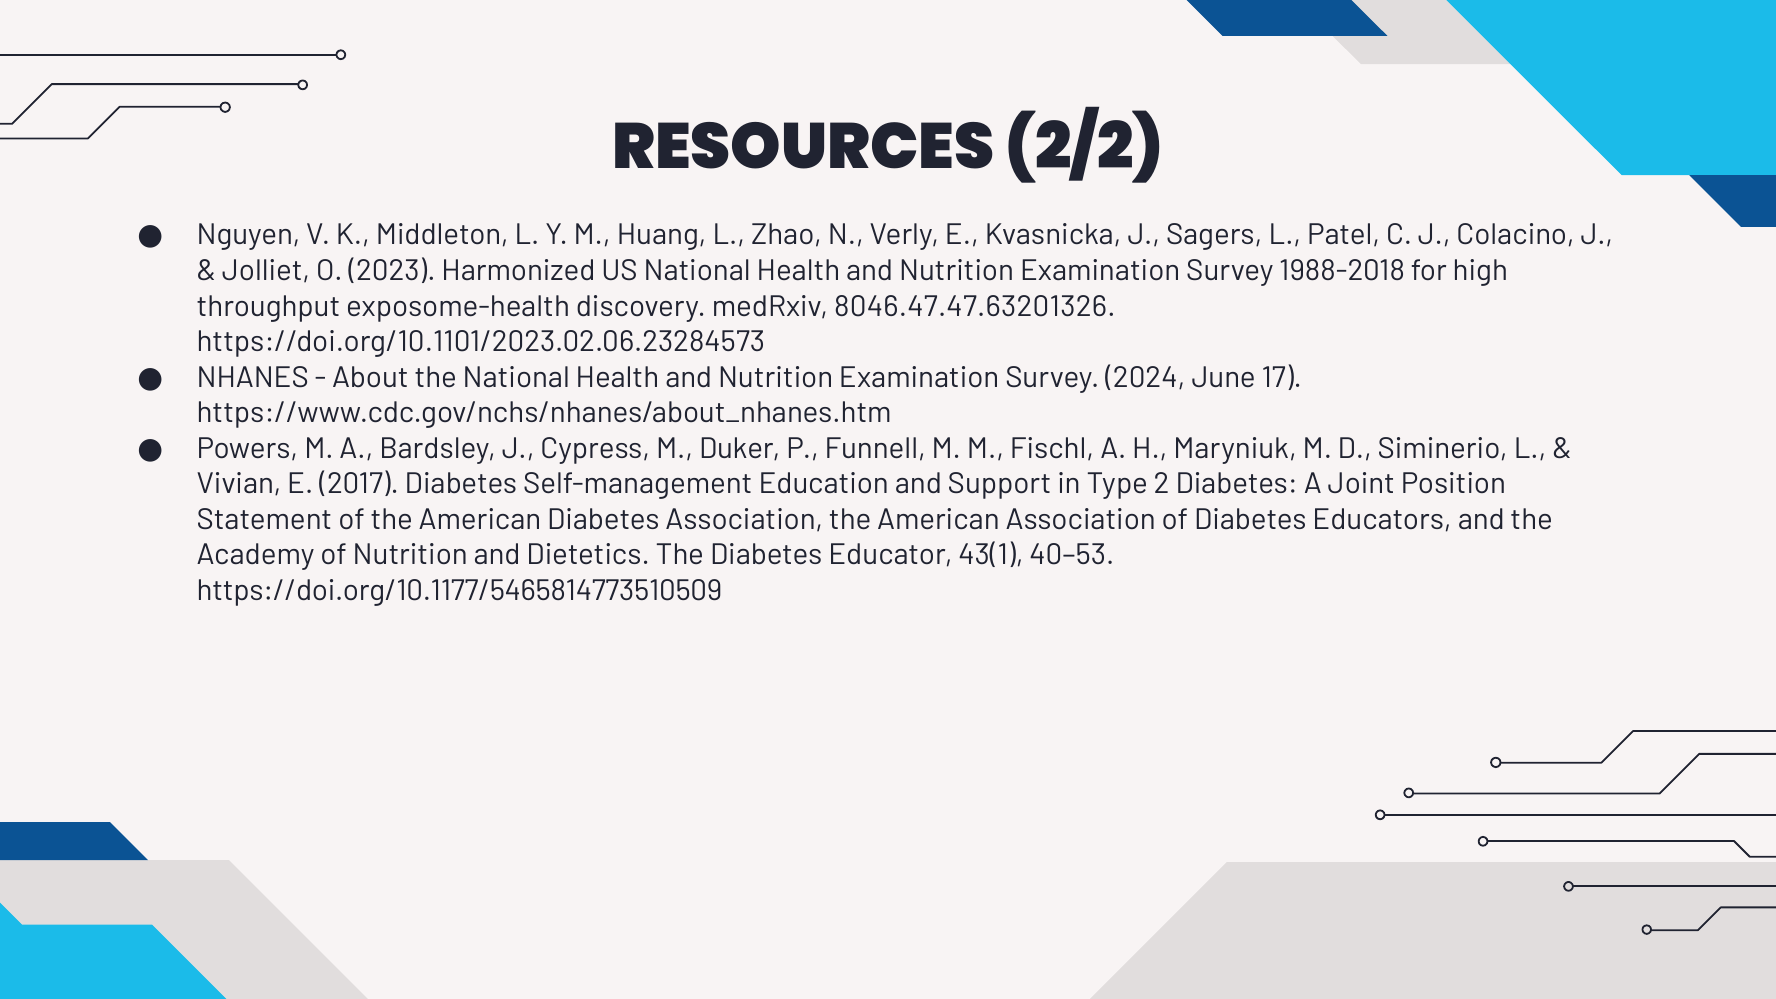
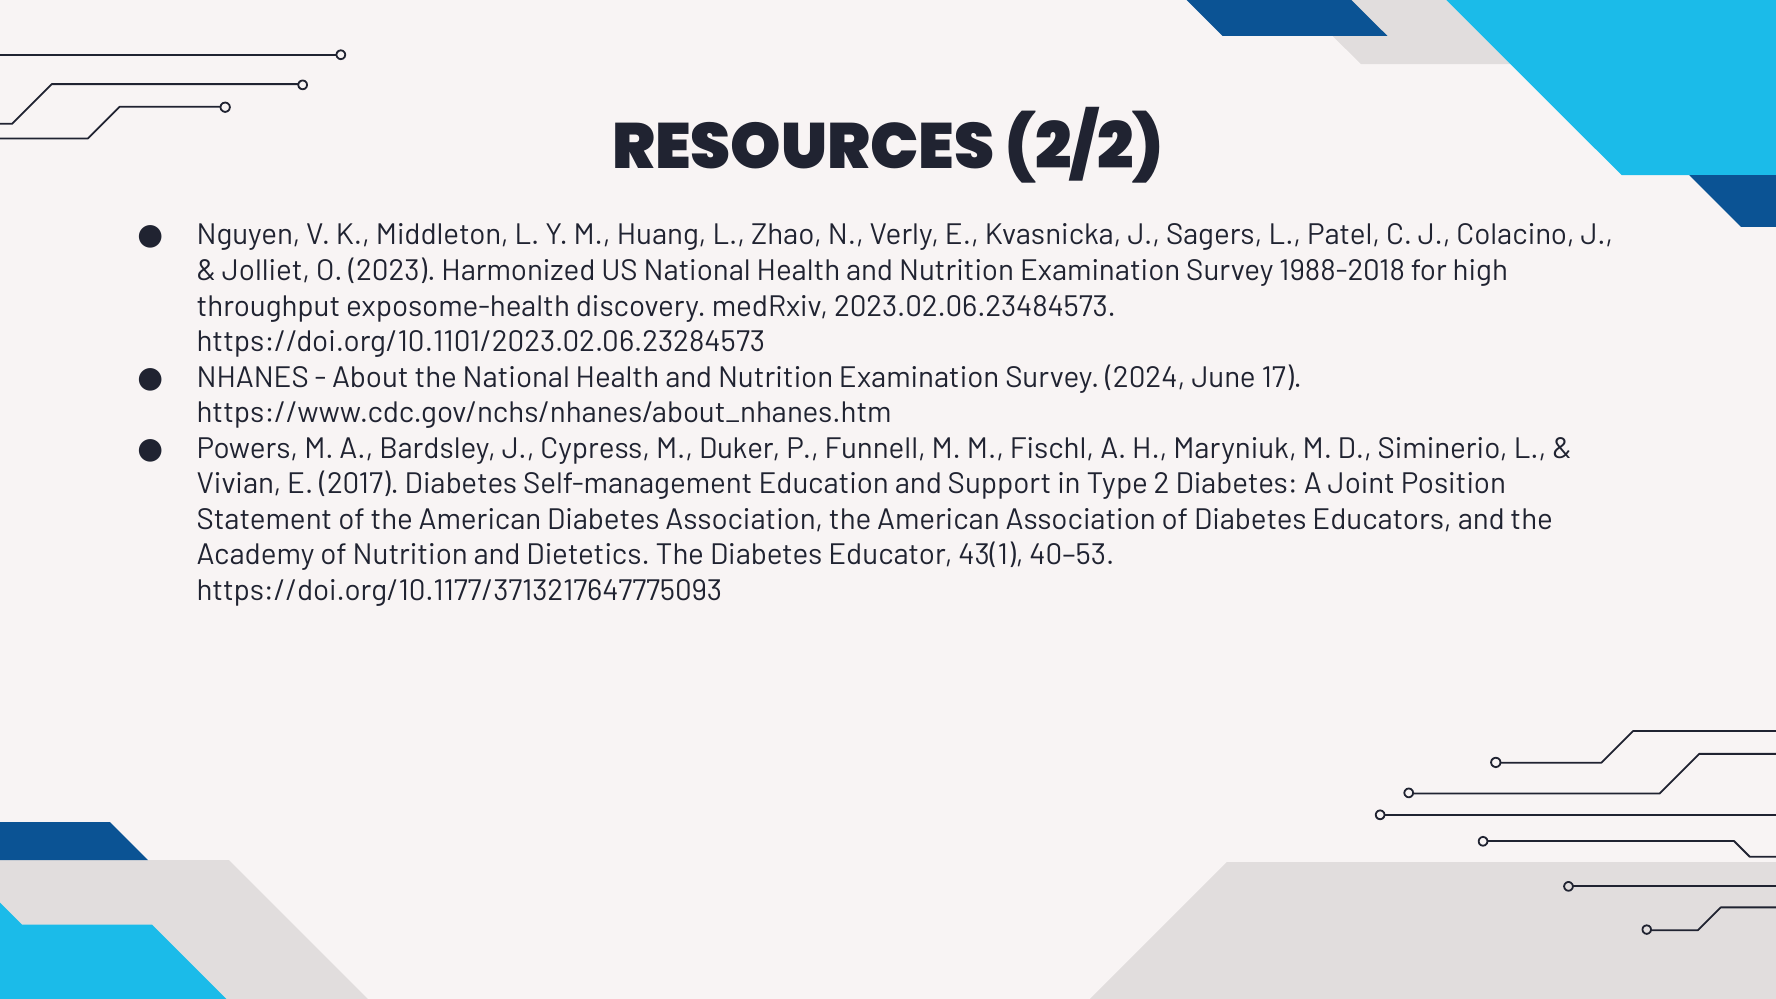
8046.47.47.63201326: 8046.47.47.63201326 -> 2023.02.06.23484573
https://doi.org/10.1177/5465814773510509: https://doi.org/10.1177/5465814773510509 -> https://doi.org/10.1177/3713217647775093
